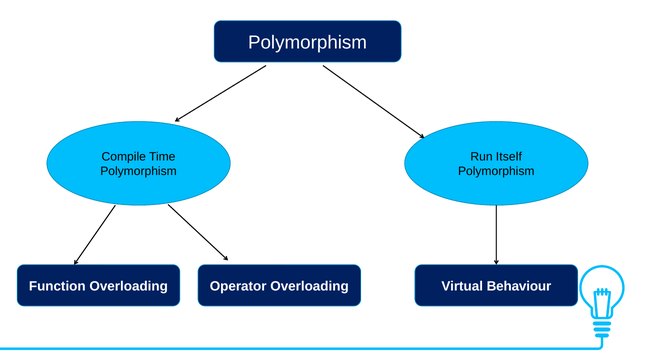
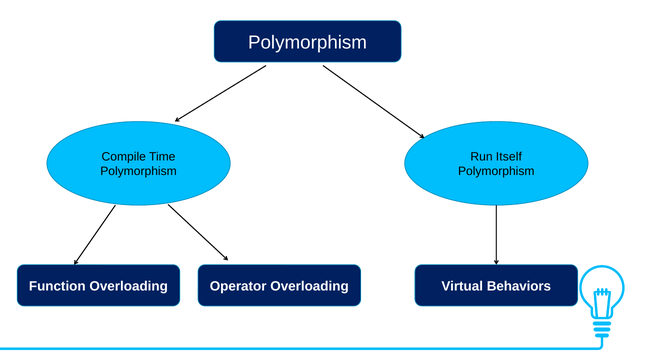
Behaviour: Behaviour -> Behaviors
